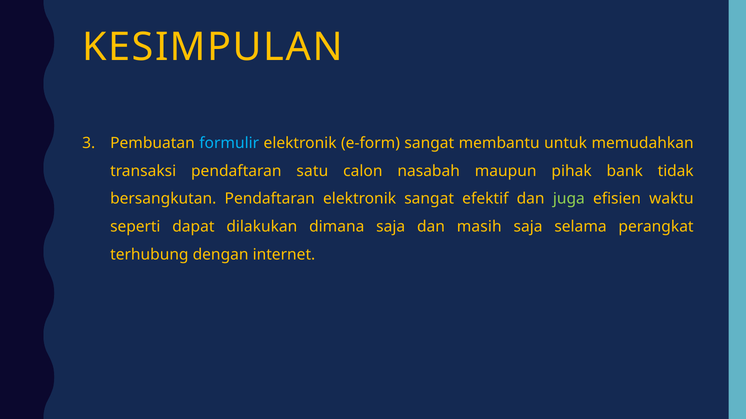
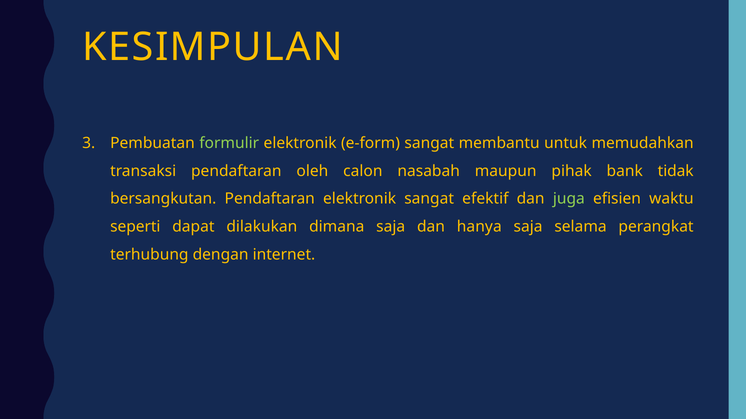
formulir colour: light blue -> light green
satu: satu -> oleh
masih: masih -> hanya
